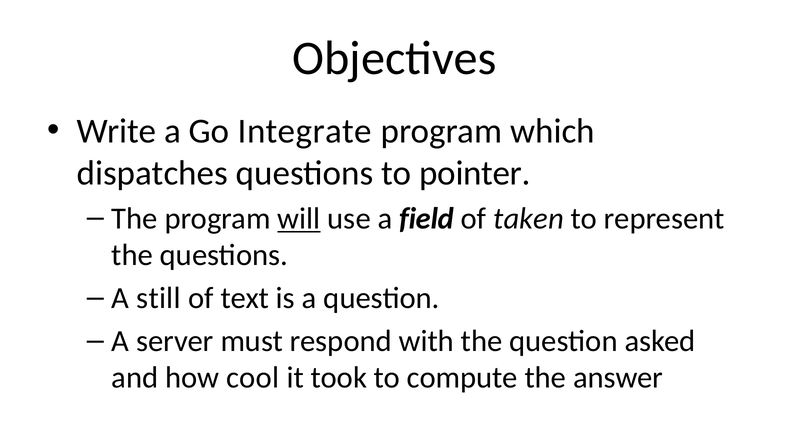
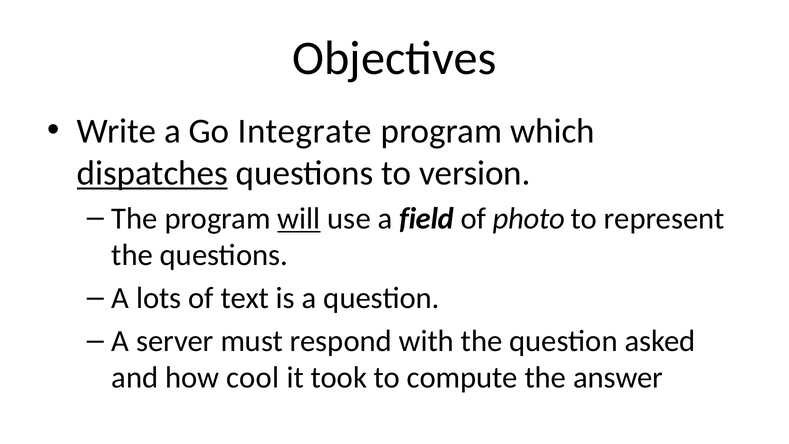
dispatches underline: none -> present
pointer: pointer -> version
taken: taken -> photo
still: still -> lots
